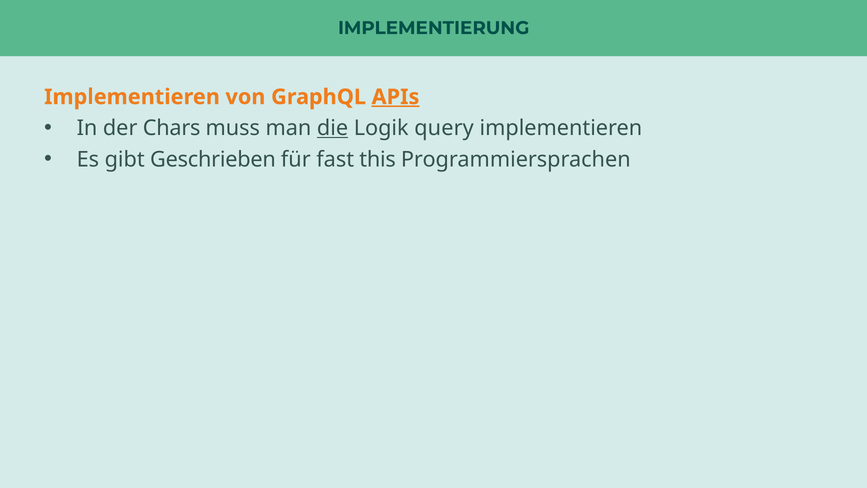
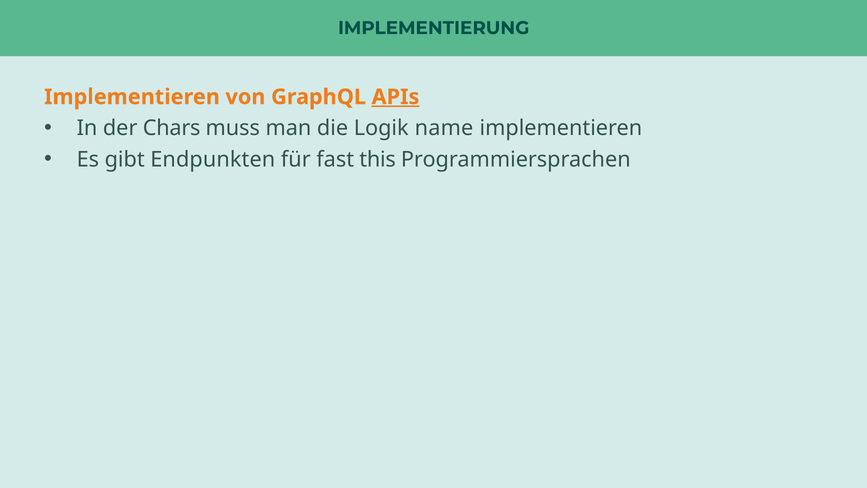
die underline: present -> none
query: query -> name
Geschrieben: Geschrieben -> Endpunkten
